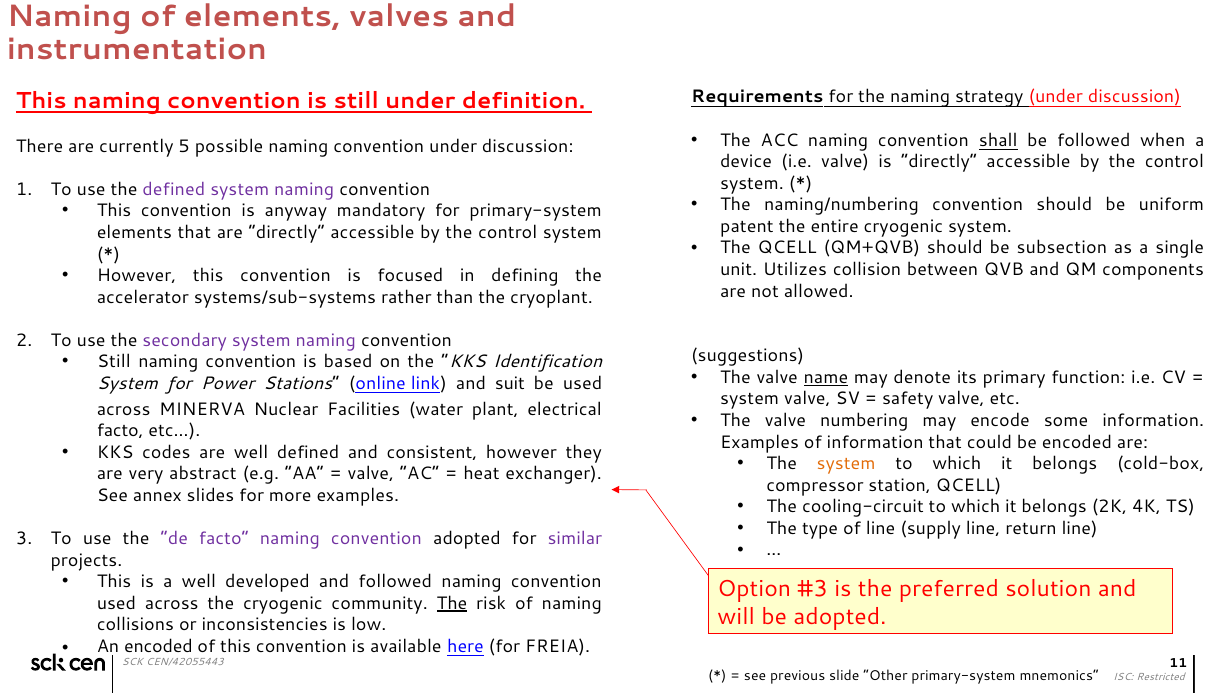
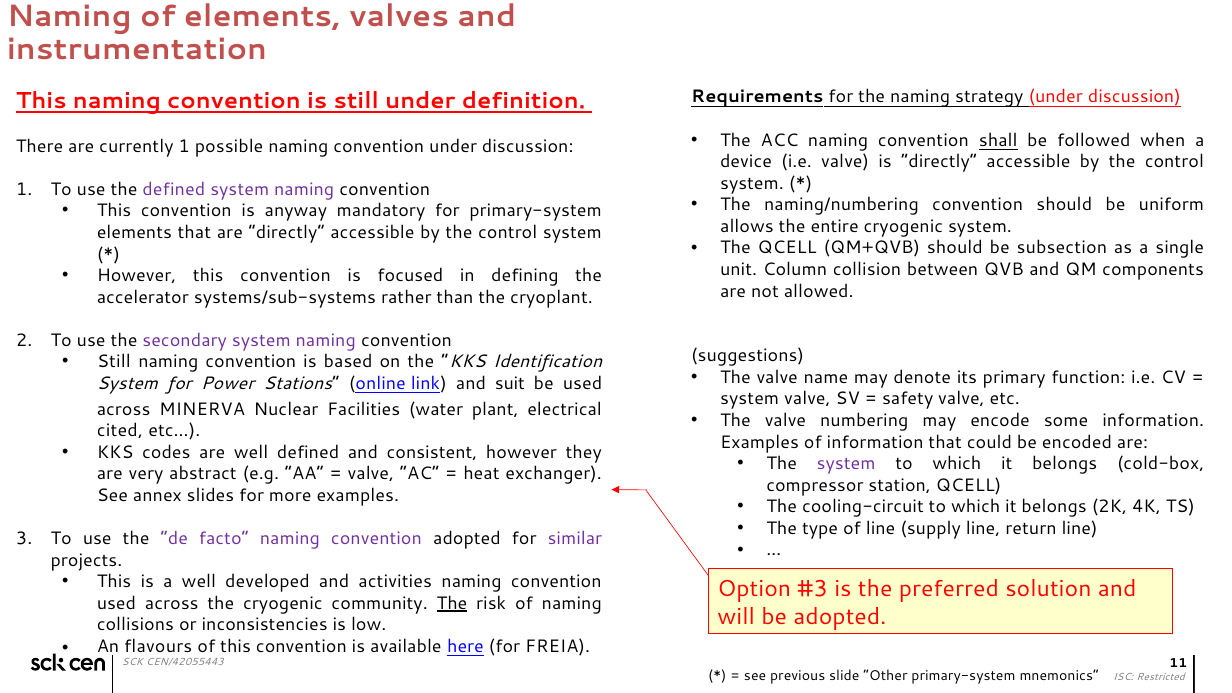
currently 5: 5 -> 1
patent: patent -> allows
Utilizes: Utilizes -> Column
name underline: present -> none
facto at (120, 431): facto -> cited
system at (846, 464) colour: orange -> purple
and followed: followed -> activities
An encoded: encoded -> flavours
